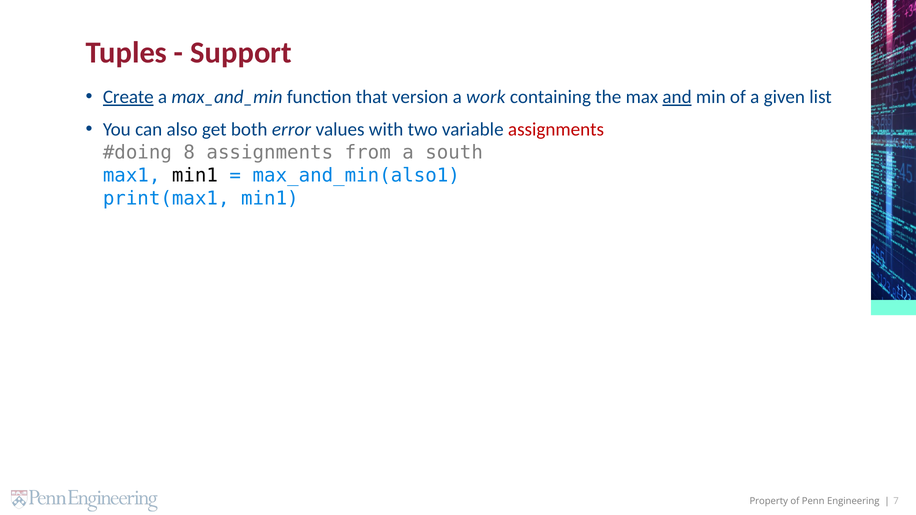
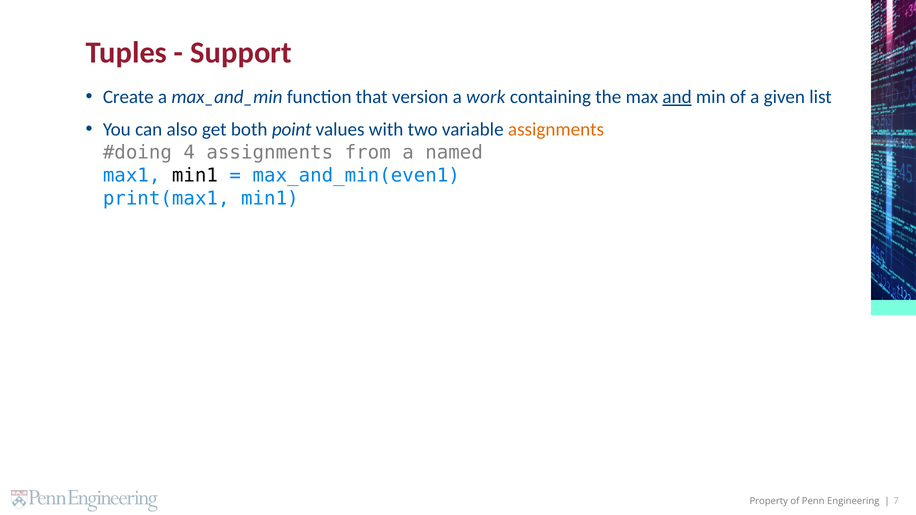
Create underline: present -> none
error: error -> point
assignments at (556, 130) colour: red -> orange
8: 8 -> 4
south: south -> named
max_and_min(also1: max_and_min(also1 -> max_and_min(even1
